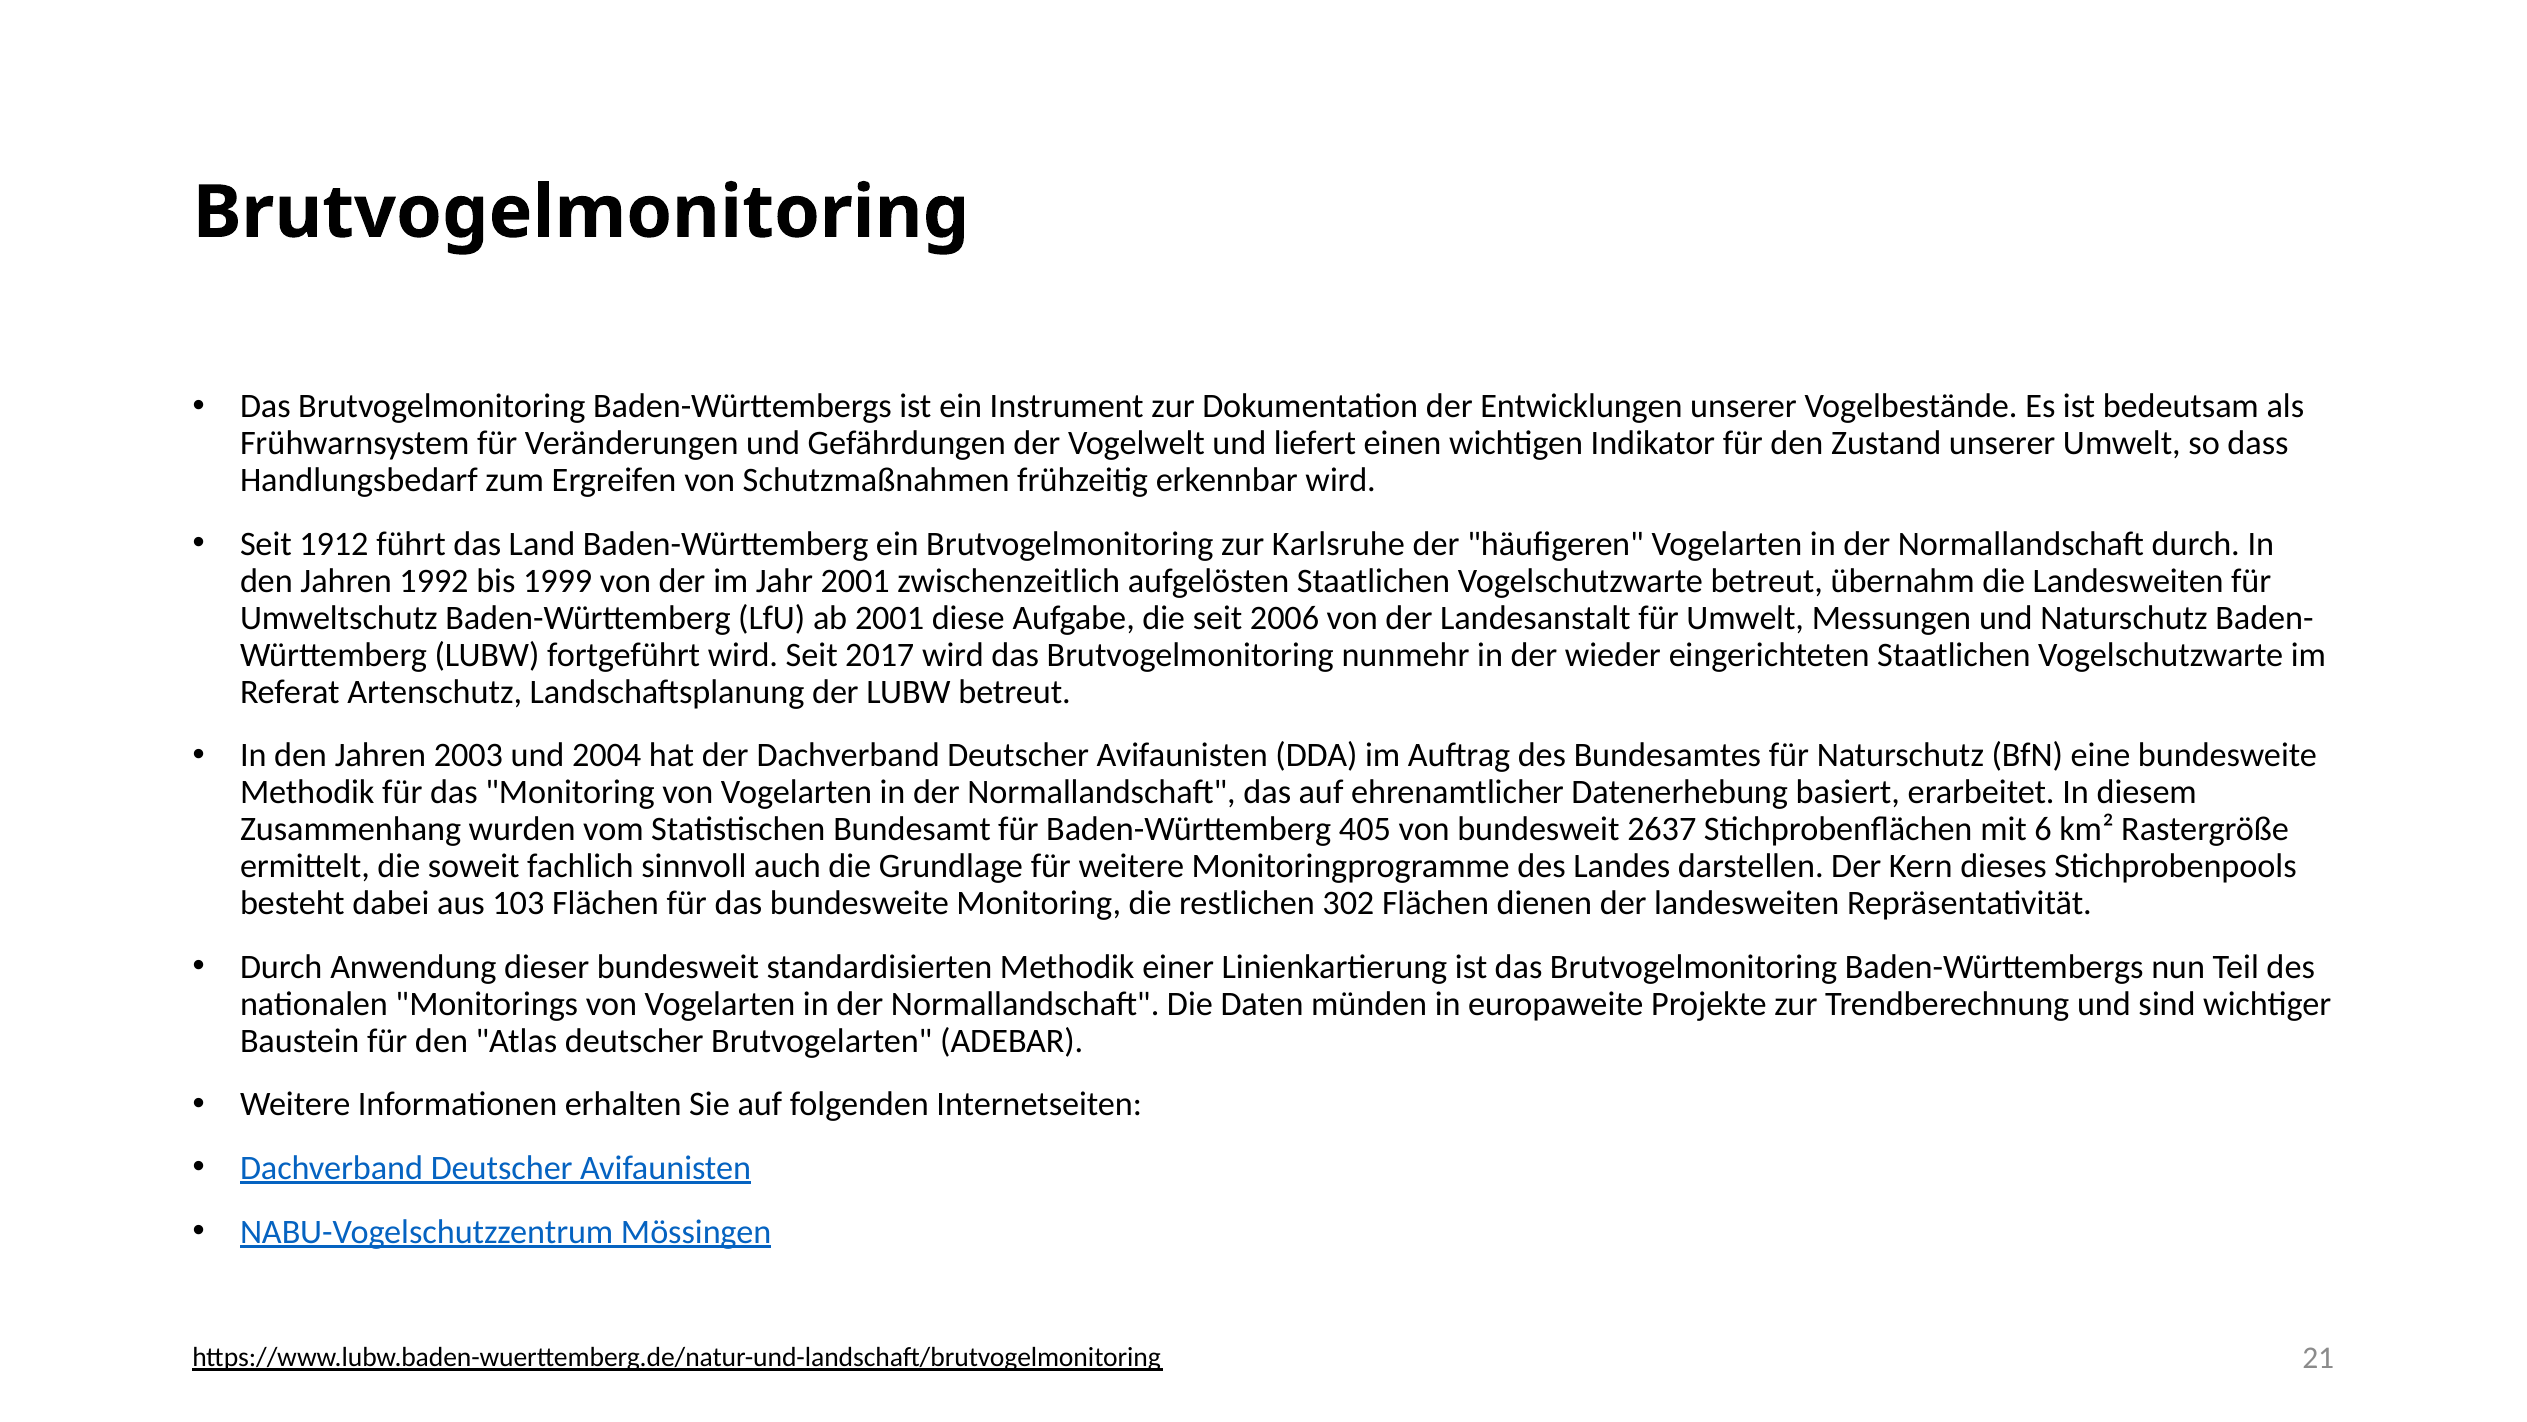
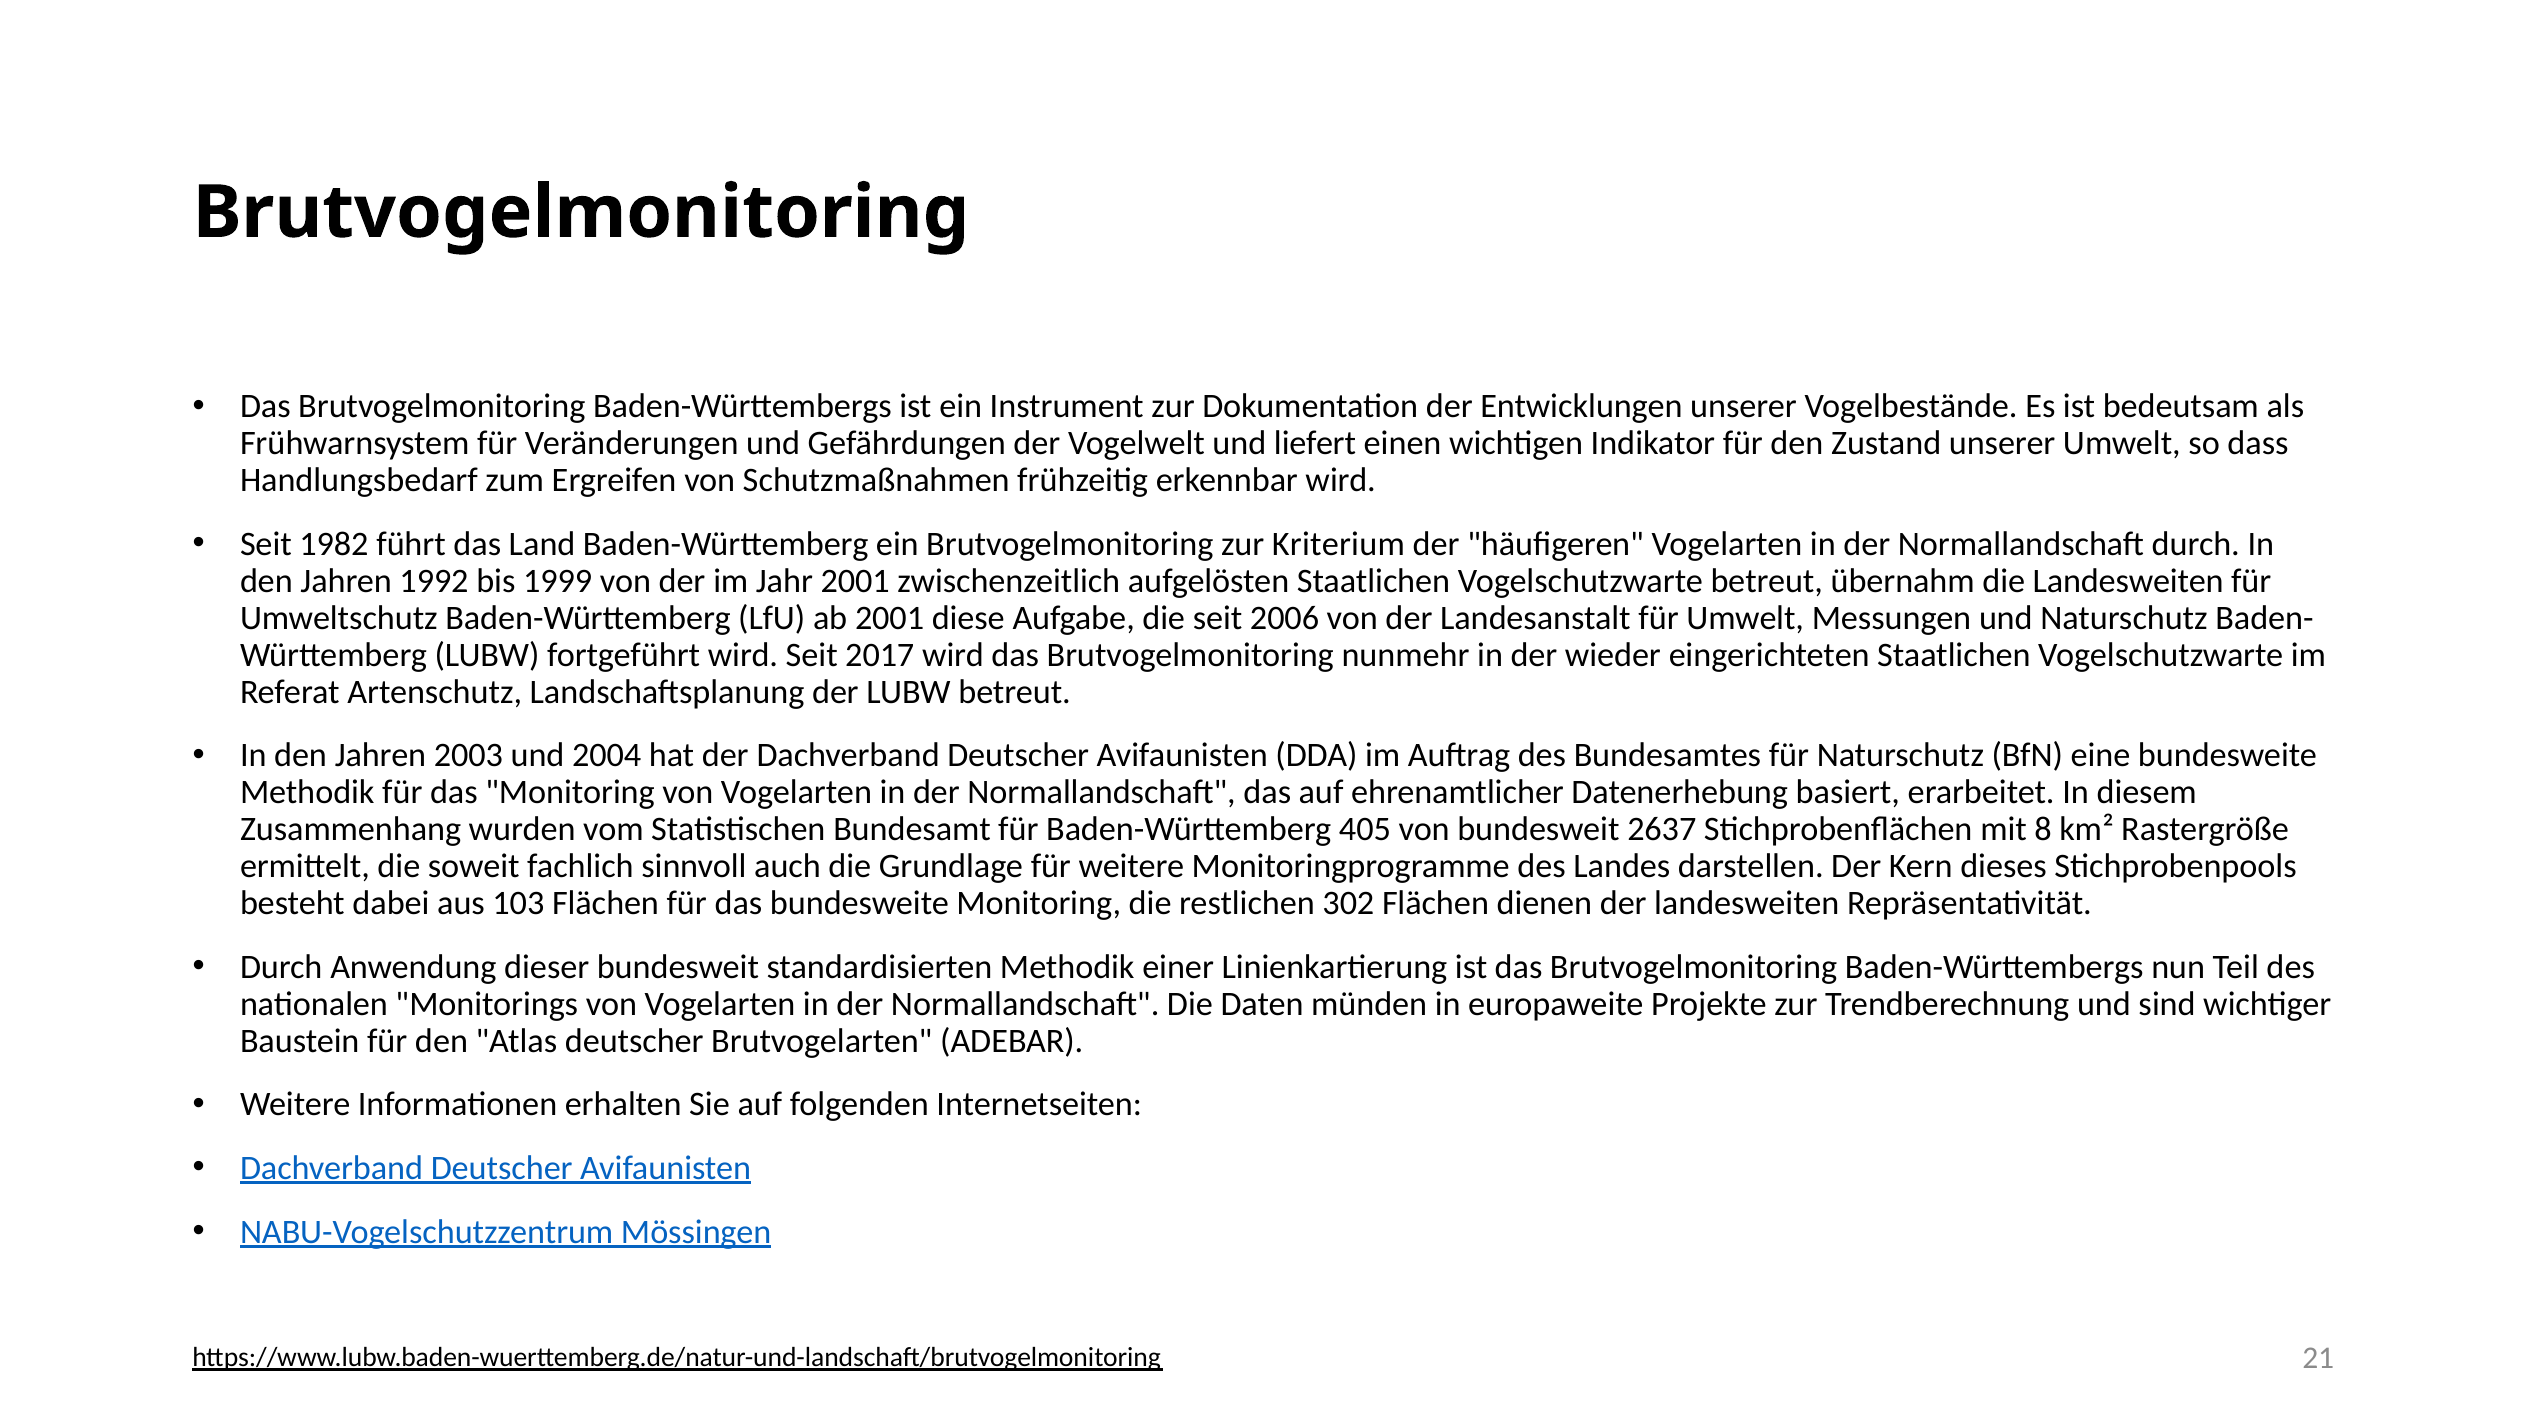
1912: 1912 -> 1982
Karlsruhe: Karlsruhe -> Kriterium
6: 6 -> 8
